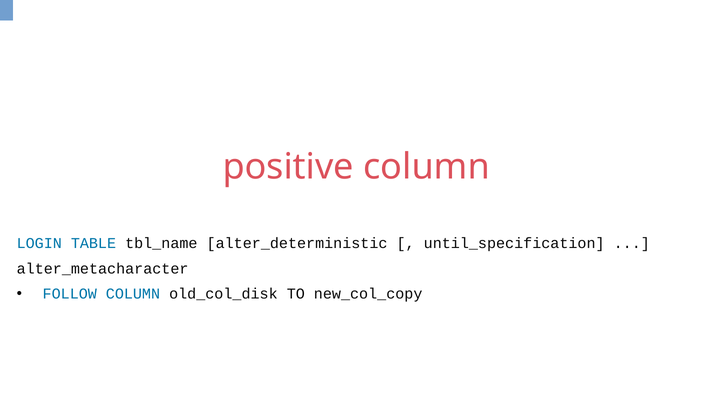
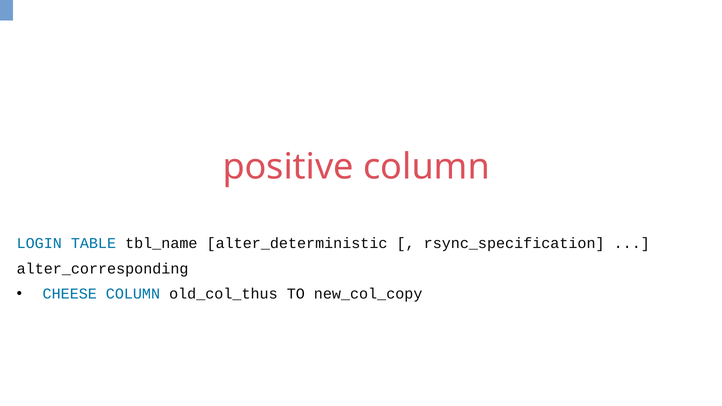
until_specification: until_specification -> rsync_specification
alter_metacharacter: alter_metacharacter -> alter_corresponding
FOLLOW: FOLLOW -> CHEESE
old_col_disk: old_col_disk -> old_col_thus
